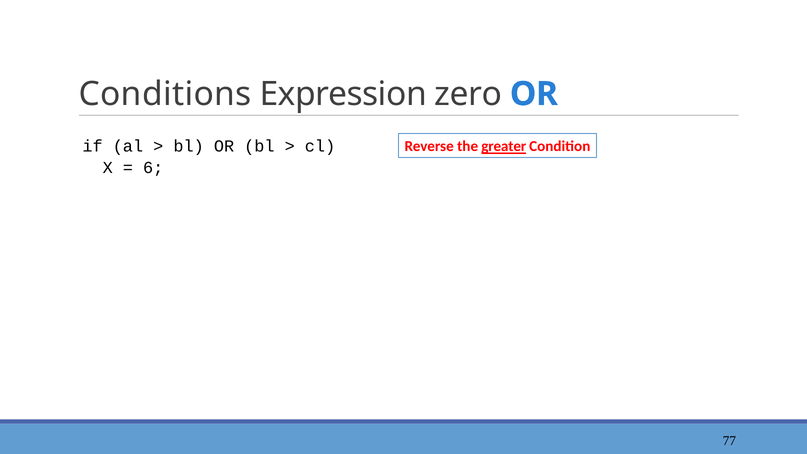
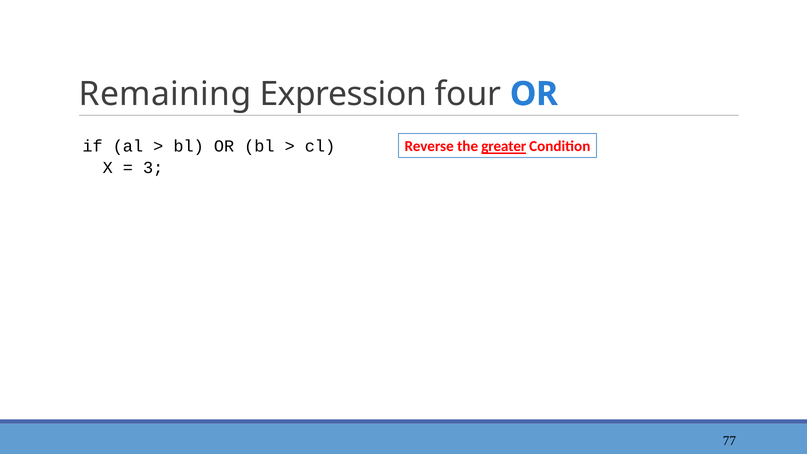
Conditions: Conditions -> Remaining
zero: zero -> four
6: 6 -> 3
